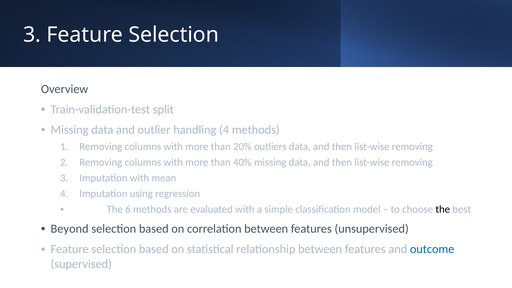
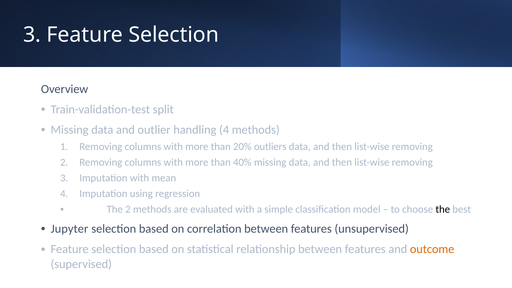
The 6: 6 -> 2
Beyond: Beyond -> Jupyter
outcome colour: blue -> orange
